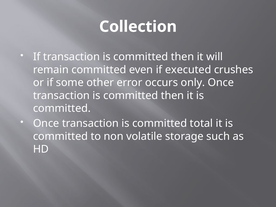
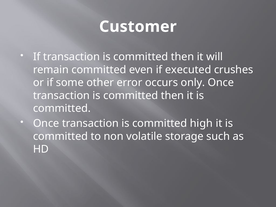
Collection: Collection -> Customer
total: total -> high
